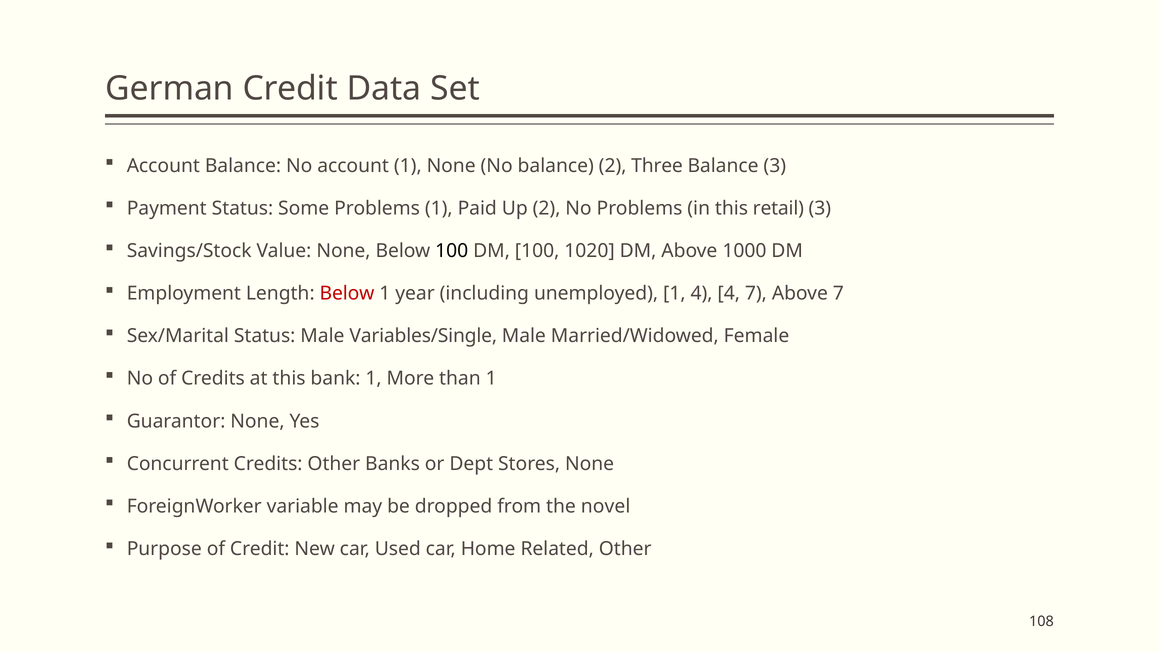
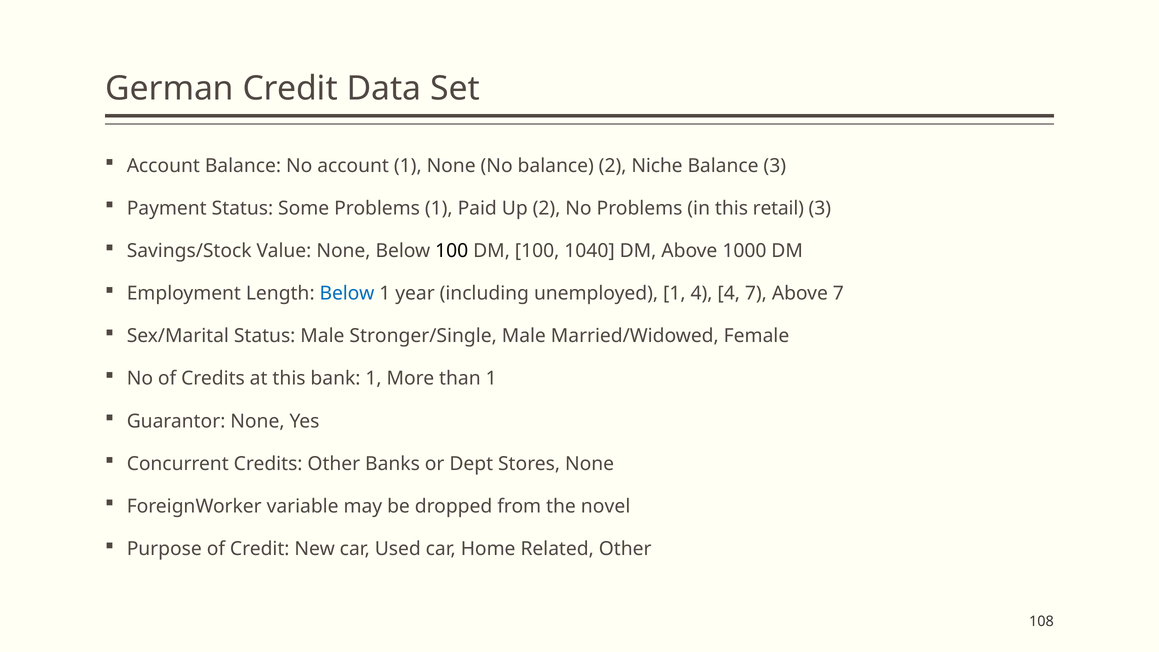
Three: Three -> Niche
1020: 1020 -> 1040
Below at (347, 293) colour: red -> blue
Variables/Single: Variables/Single -> Stronger/Single
